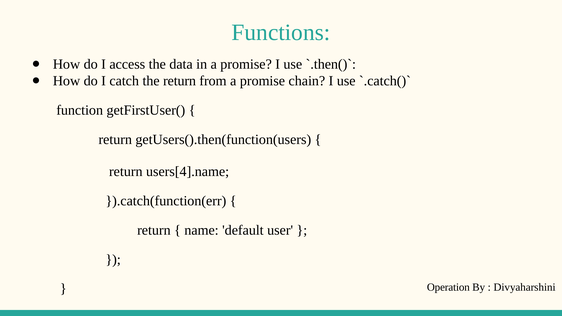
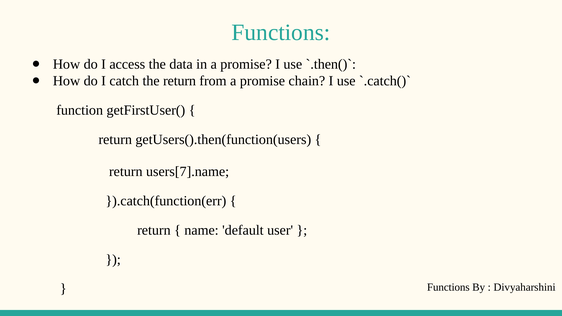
users[4].name: users[4].name -> users[7].name
Operation at (448, 287): Operation -> Functions
